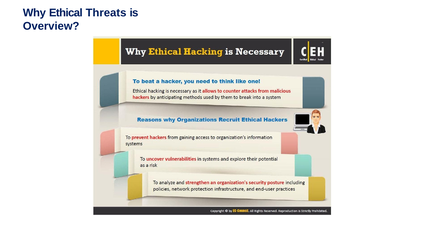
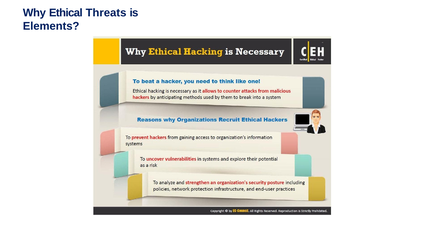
Overview: Overview -> Elements
